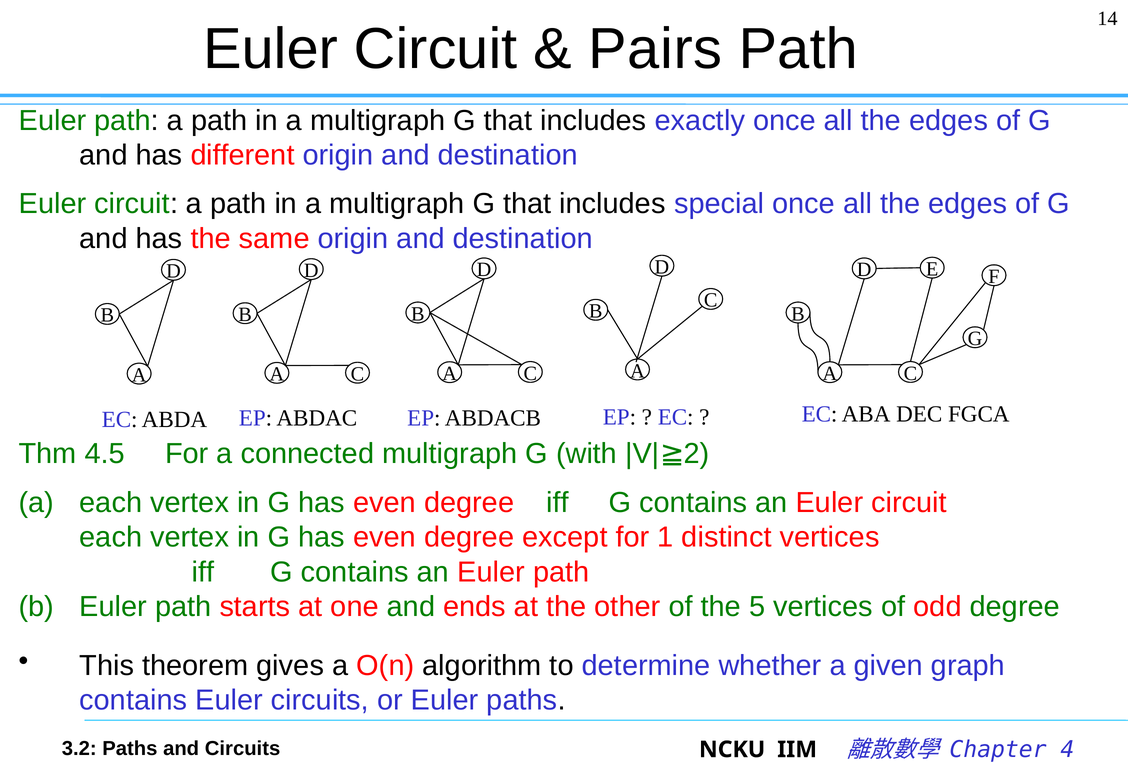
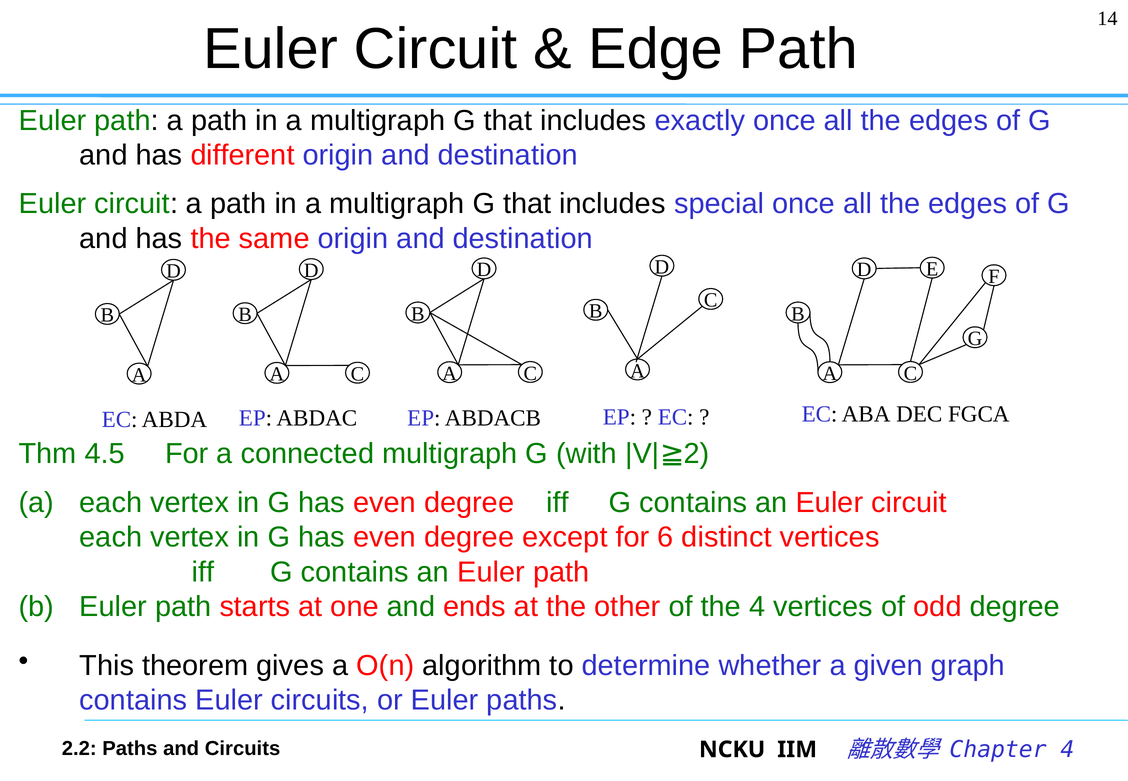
Pairs: Pairs -> Edge
1: 1 -> 6
the 5: 5 -> 4
3.2: 3.2 -> 2.2
